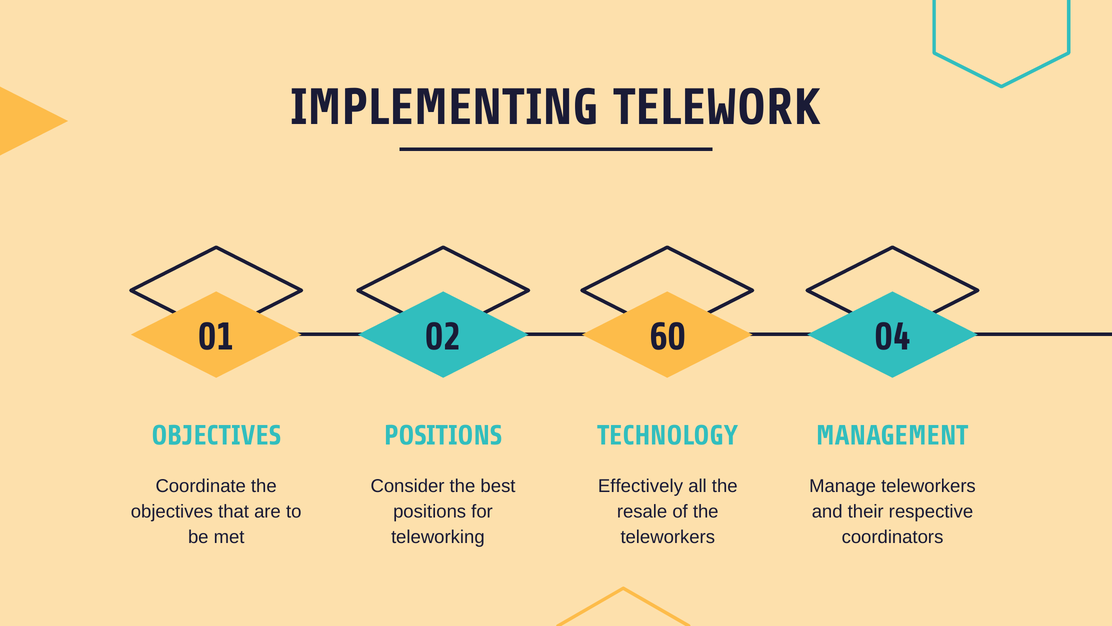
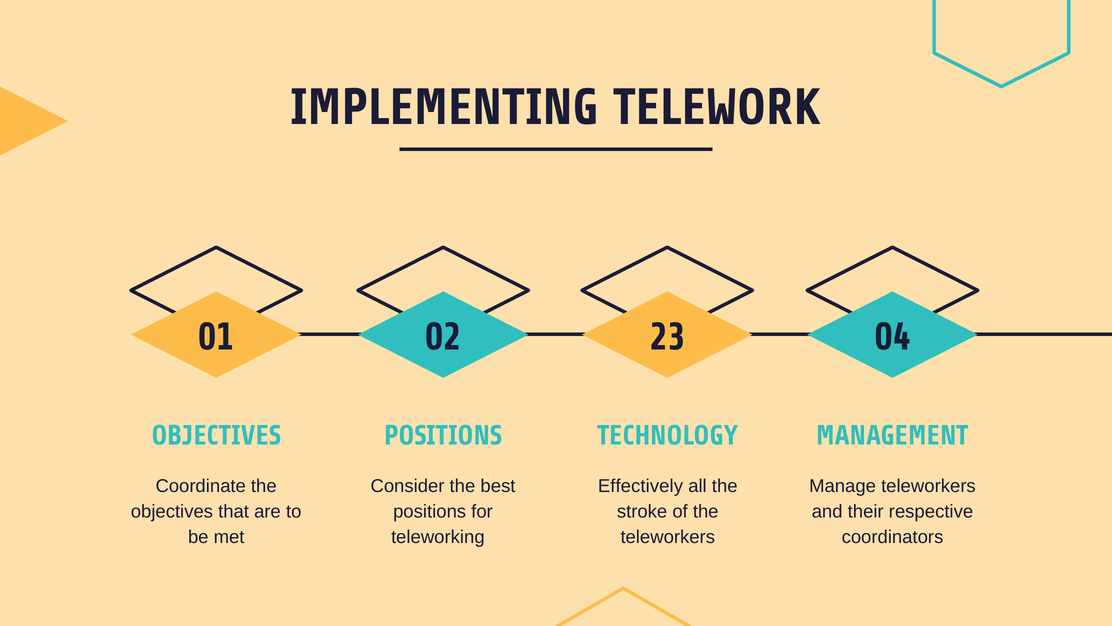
60: 60 -> 23
resale: resale -> stroke
